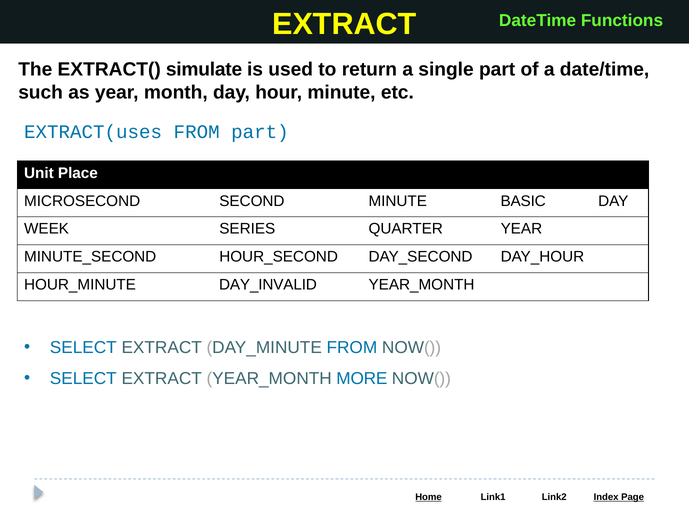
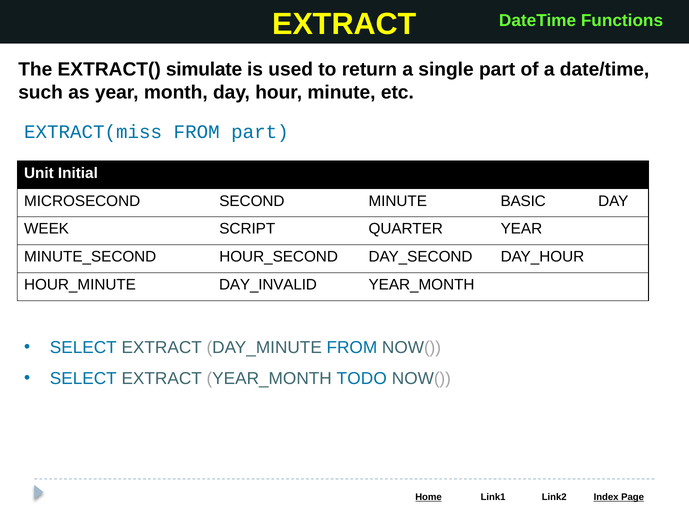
EXTRACT(uses: EXTRACT(uses -> EXTRACT(miss
Place: Place -> Initial
SERIES: SERIES -> SCRIPT
MORE: MORE -> TODO
